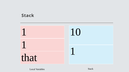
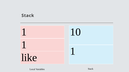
that: that -> like
